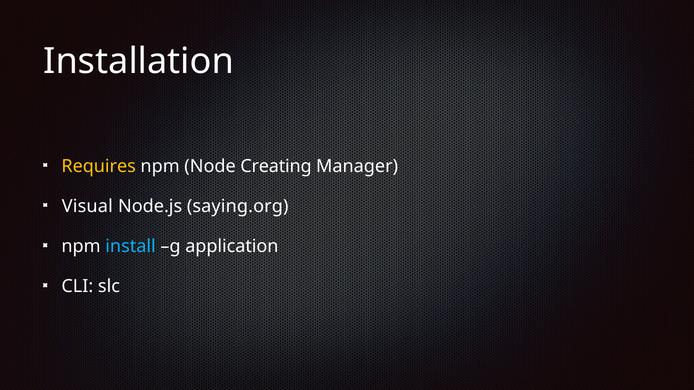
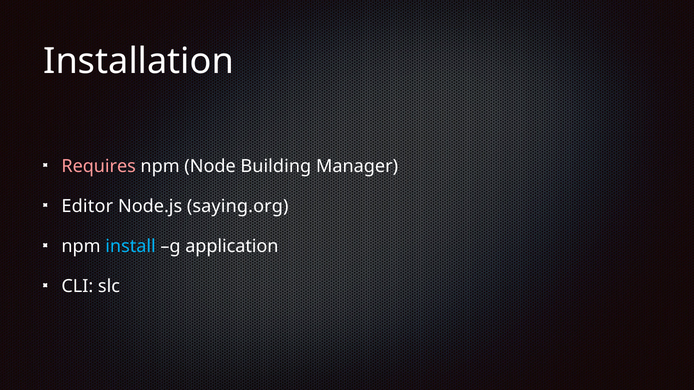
Requires colour: yellow -> pink
Creating: Creating -> Building
Visual: Visual -> Editor
